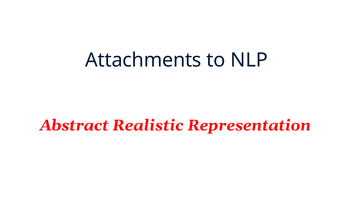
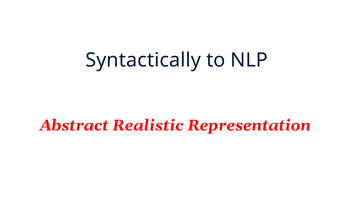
Attachments: Attachments -> Syntactically
